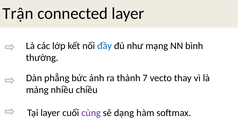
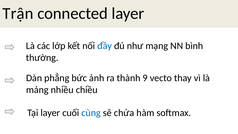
7: 7 -> 9
cùng colour: purple -> blue
dạng: dạng -> chứa
